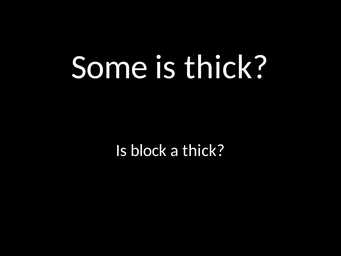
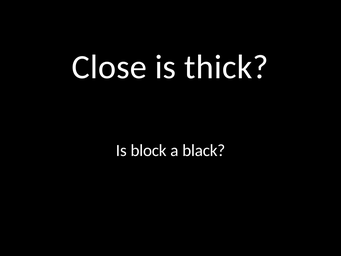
Some: Some -> Close
a thick: thick -> black
